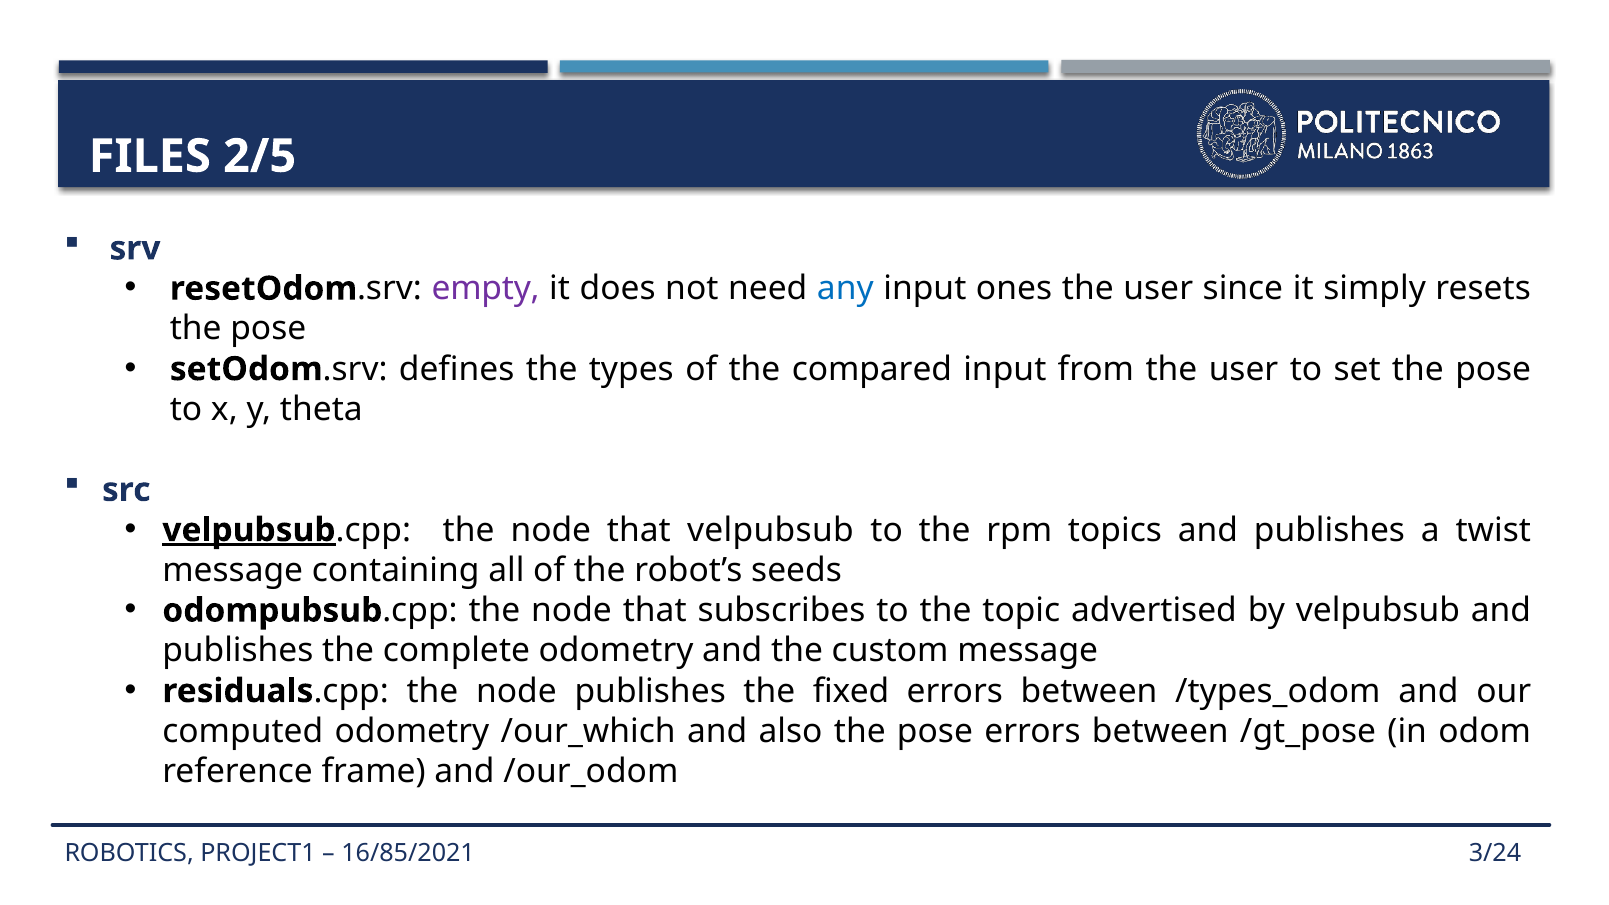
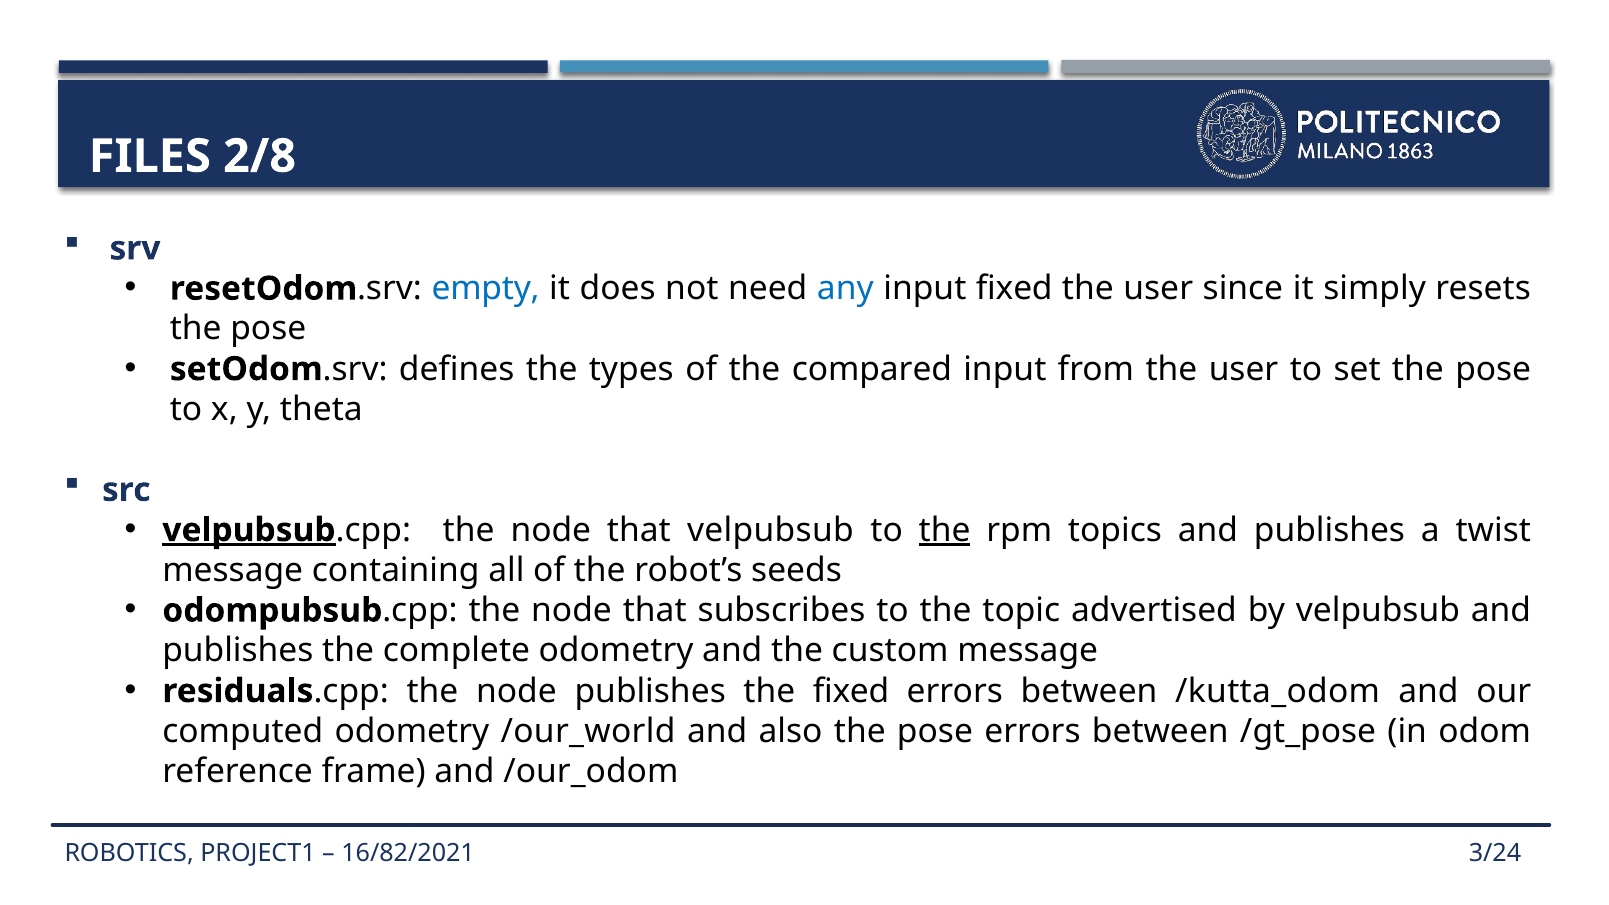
2/5: 2/5 -> 2/8
empty colour: purple -> blue
input ones: ones -> fixed
the at (945, 530) underline: none -> present
/types_odom: /types_odom -> /kutta_odom
/our_which: /our_which -> /our_world
16/85/2021: 16/85/2021 -> 16/82/2021
